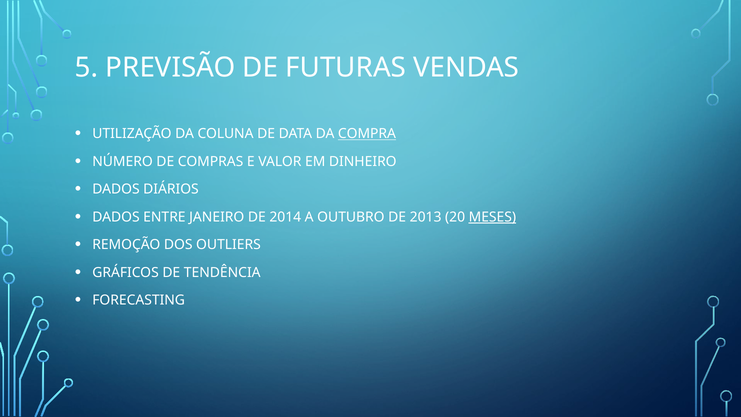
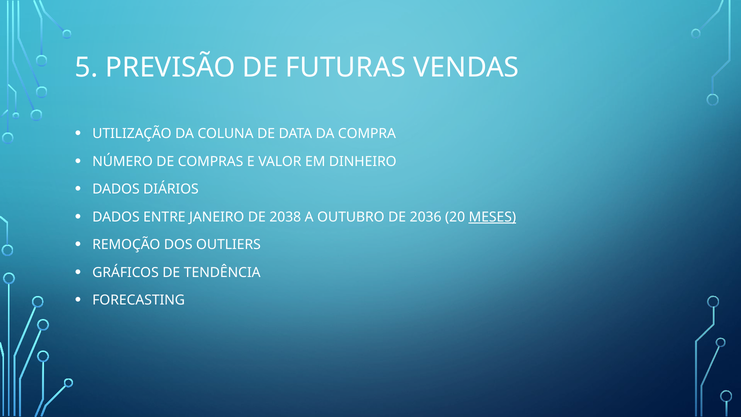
COMPRA underline: present -> none
2014: 2014 -> 2038
2013: 2013 -> 2036
